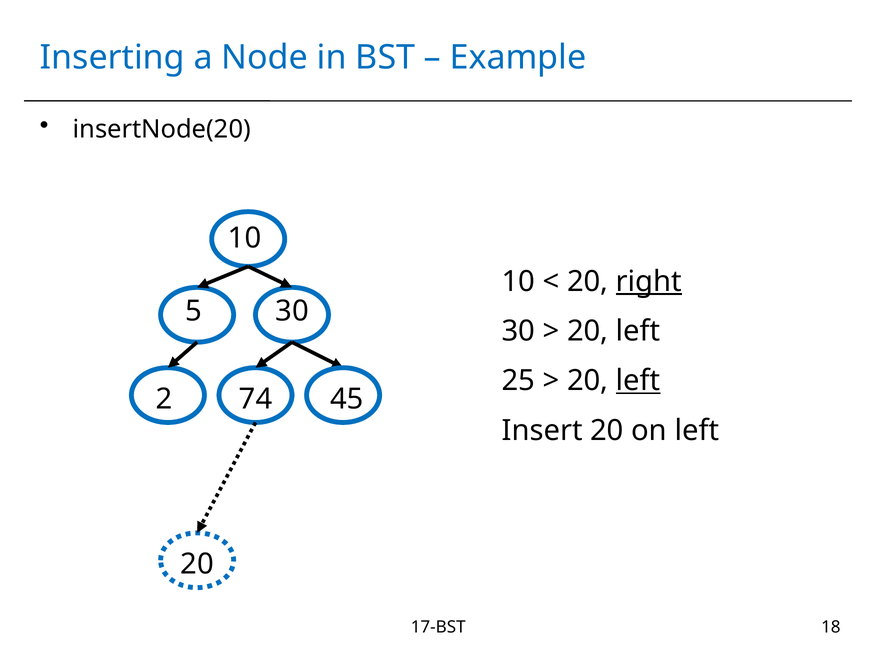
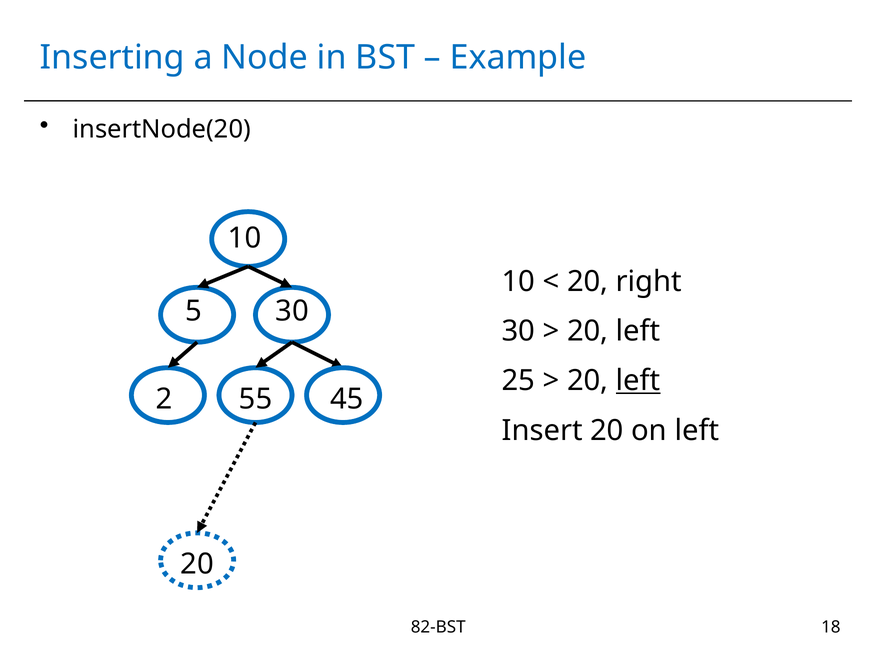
right underline: present -> none
74: 74 -> 55
17-BST: 17-BST -> 82-BST
